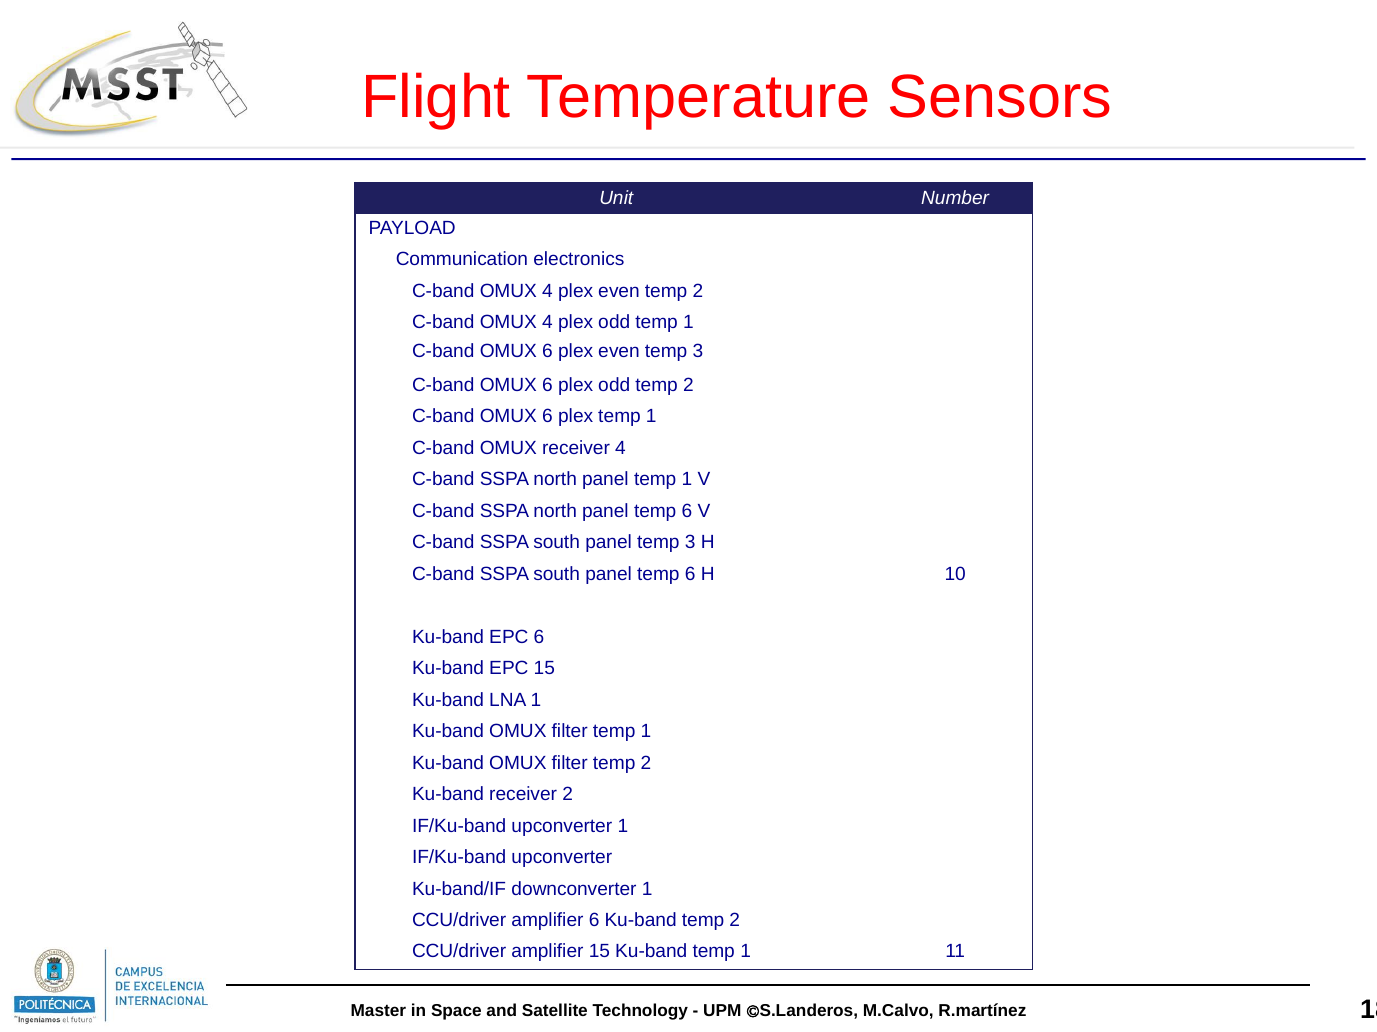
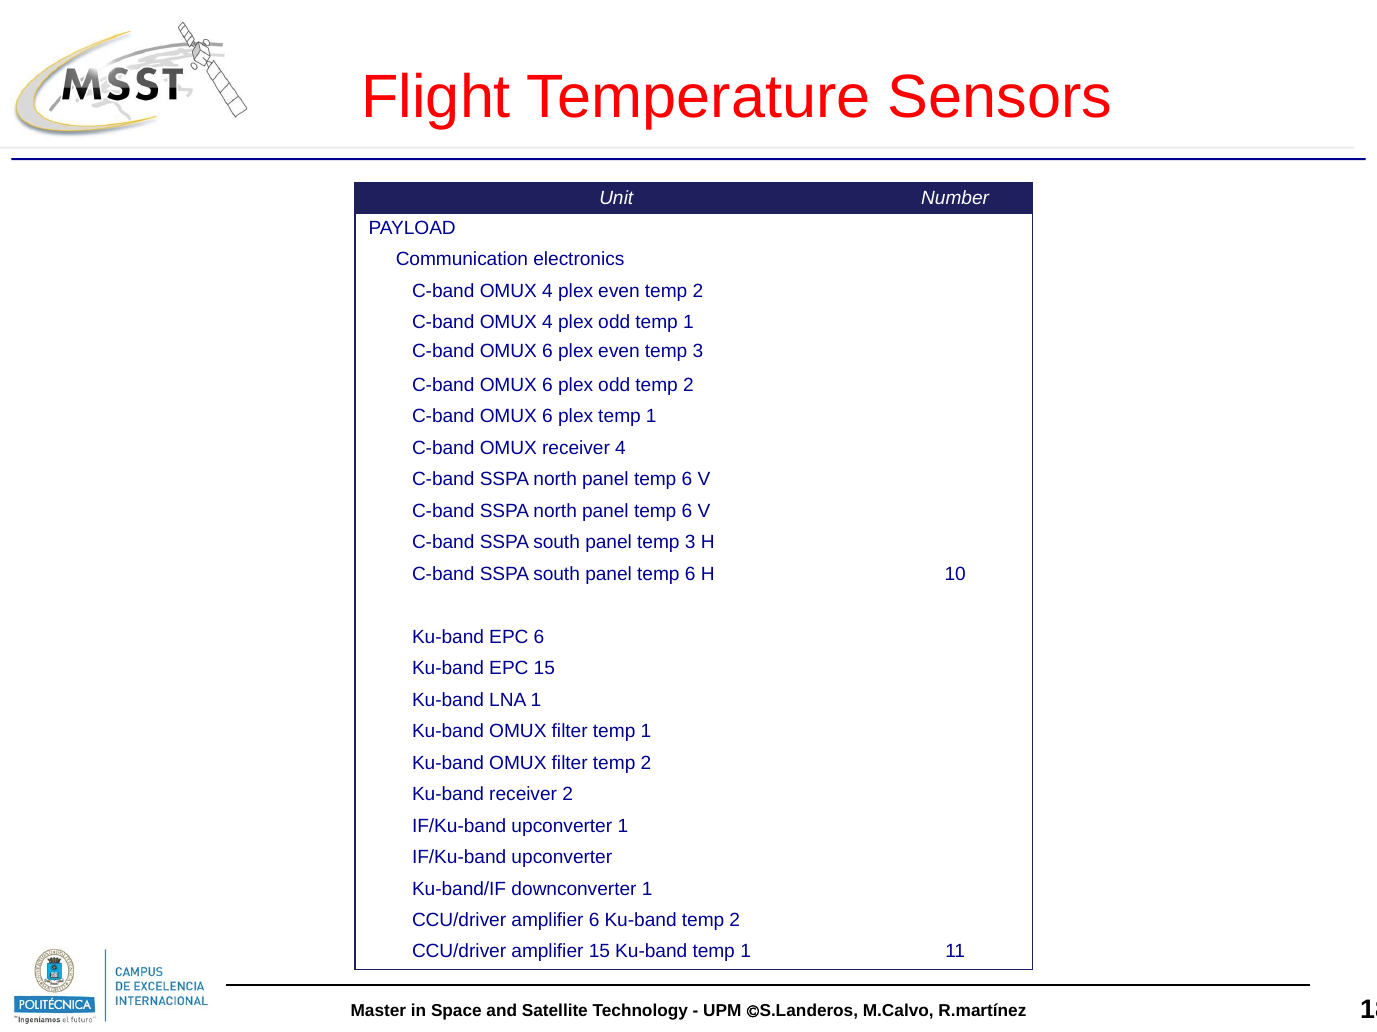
1 at (687, 480): 1 -> 6
